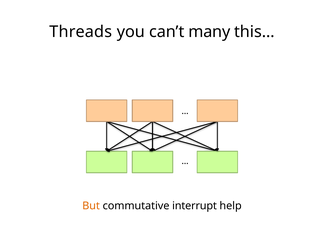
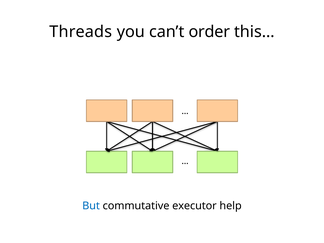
many: many -> order
But colour: orange -> blue
interrupt: interrupt -> executor
